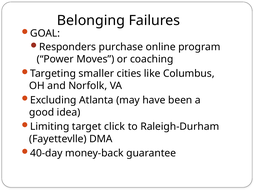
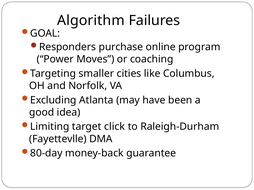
Belonging: Belonging -> Algorithm
40-day: 40-day -> 80-day
